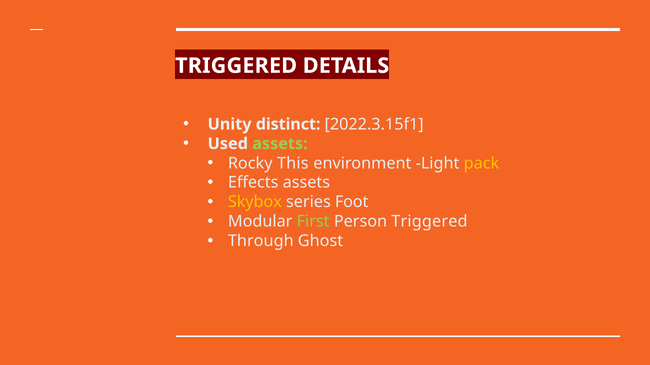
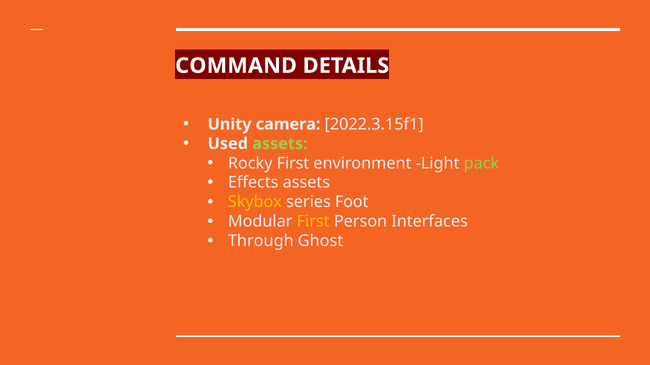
TRIGGERED at (236, 66): TRIGGERED -> COMMAND
distinct: distinct -> camera
Rocky This: This -> First
pack colour: yellow -> light green
First at (313, 222) colour: light green -> yellow
Person Triggered: Triggered -> Interfaces
